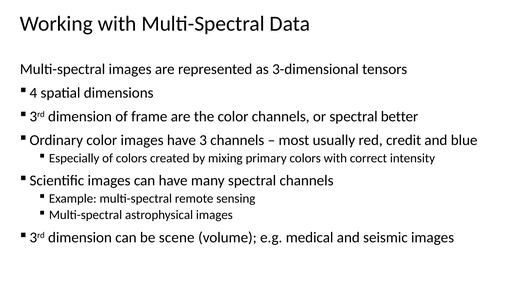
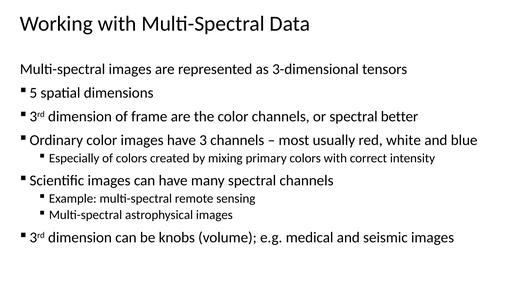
4: 4 -> 5
credit: credit -> white
scene: scene -> knobs
